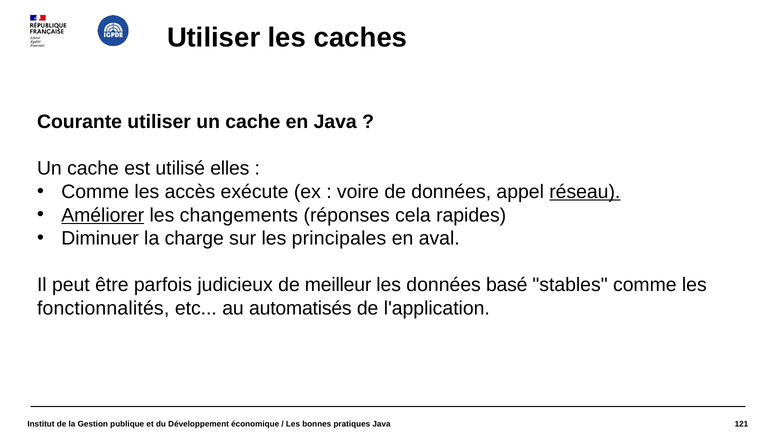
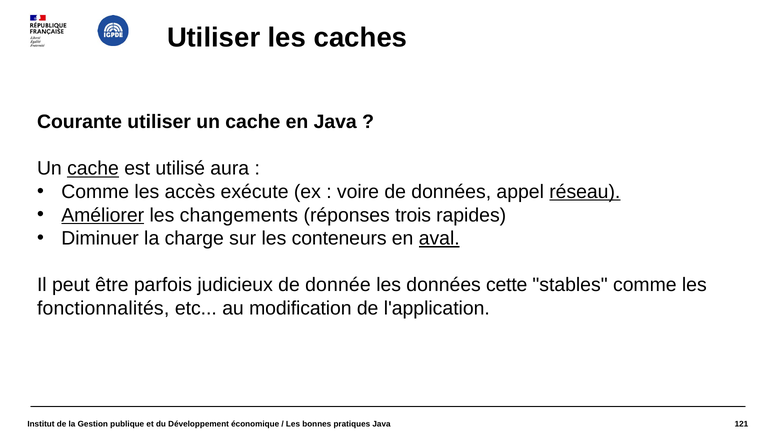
cache at (93, 168) underline: none -> present
elles: elles -> aura
cela: cela -> trois
principales: principales -> conteneurs
aval underline: none -> present
meilleur: meilleur -> donnée
basé: basé -> cette
automatisés: automatisés -> modification
